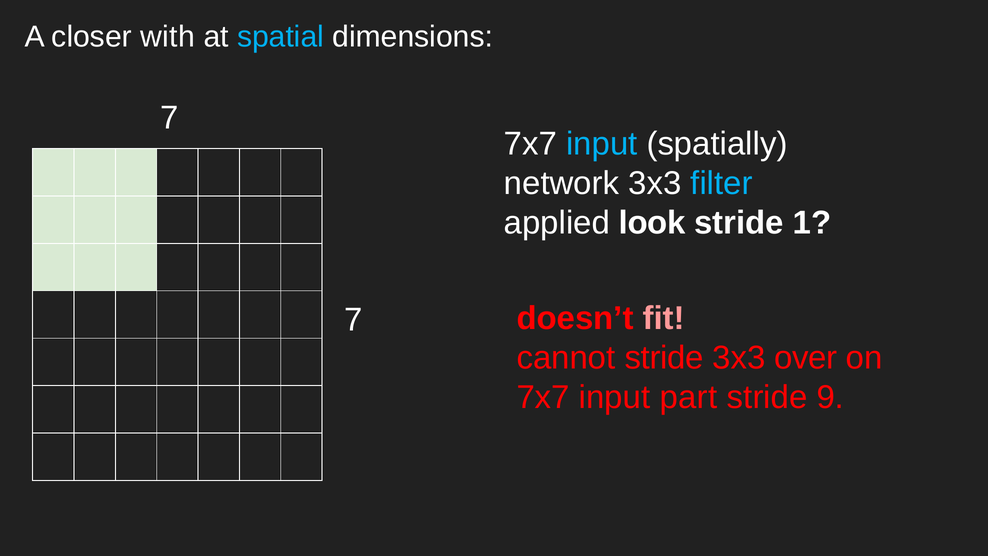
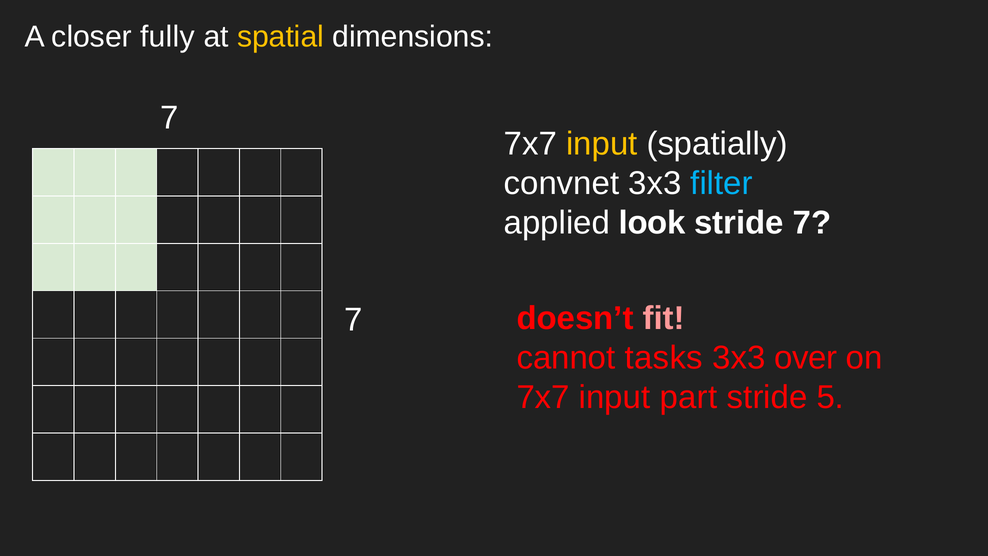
with: with -> fully
spatial colour: light blue -> yellow
input at (602, 144) colour: light blue -> yellow
network: network -> convnet
stride 1: 1 -> 7
cannot stride: stride -> tasks
9: 9 -> 5
